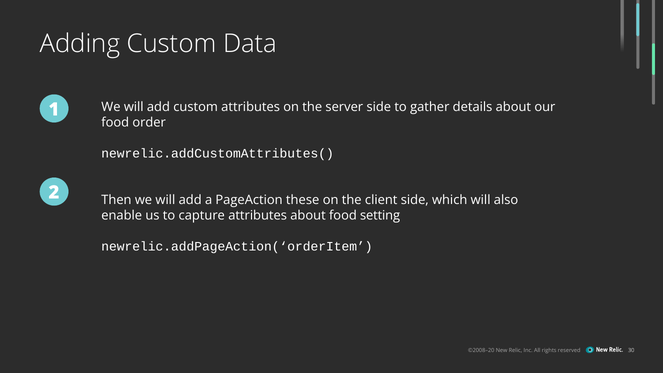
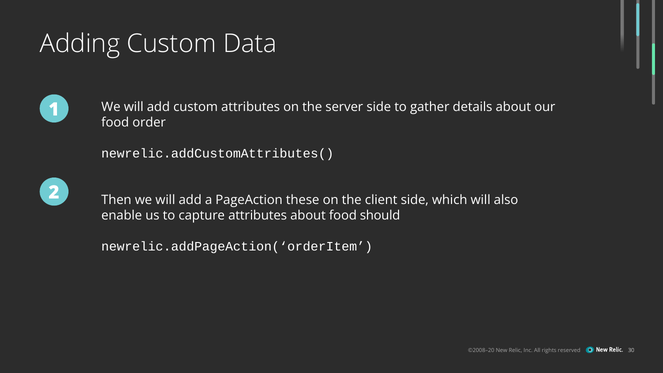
setting: setting -> should
